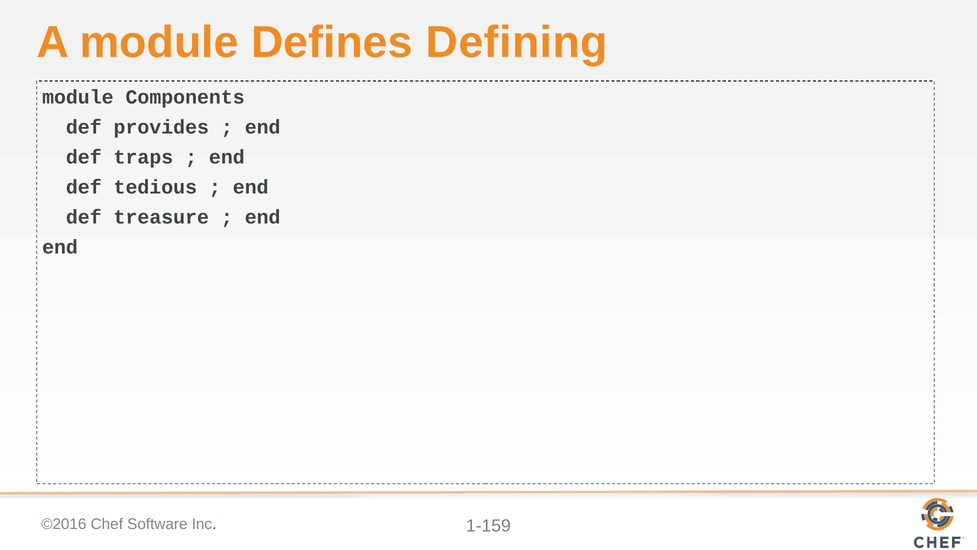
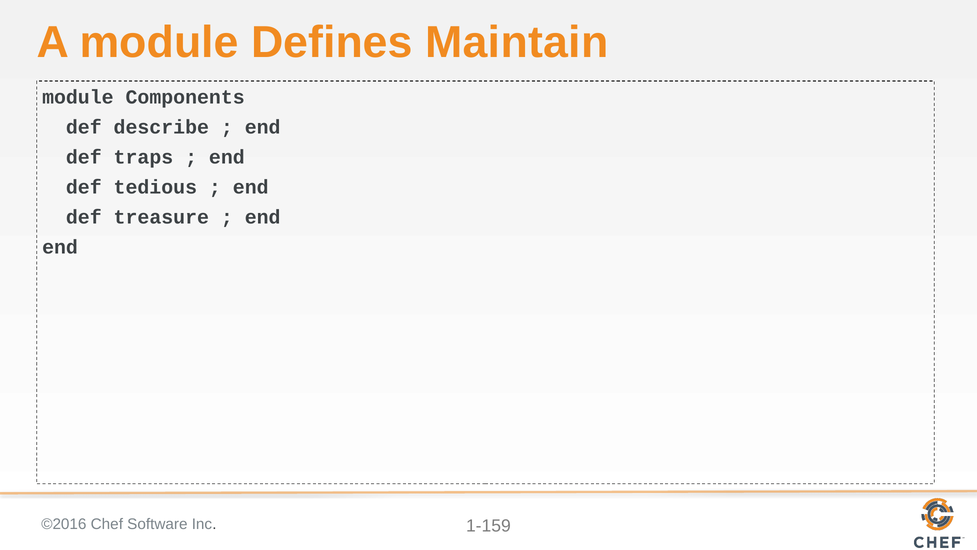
Defining: Defining -> Maintain
provides: provides -> describe
